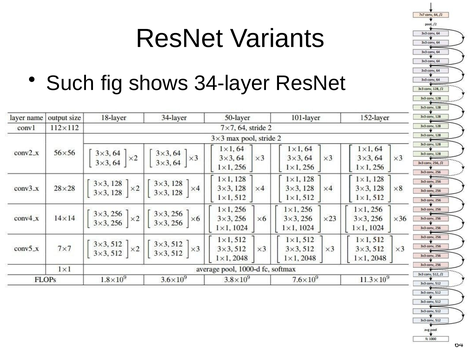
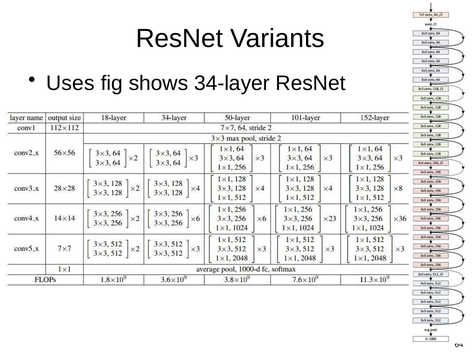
Such: Such -> Uses
